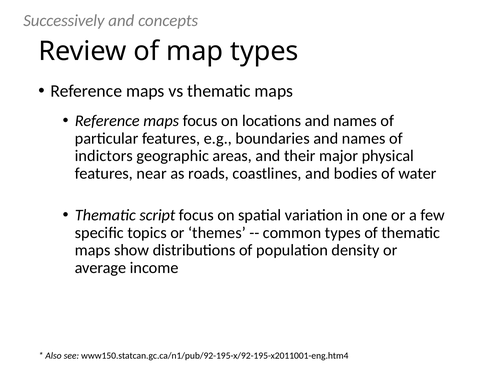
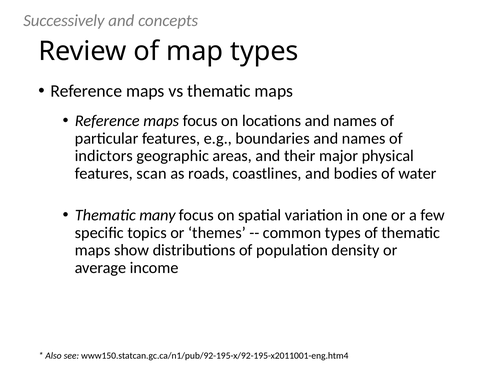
near: near -> scan
script: script -> many
